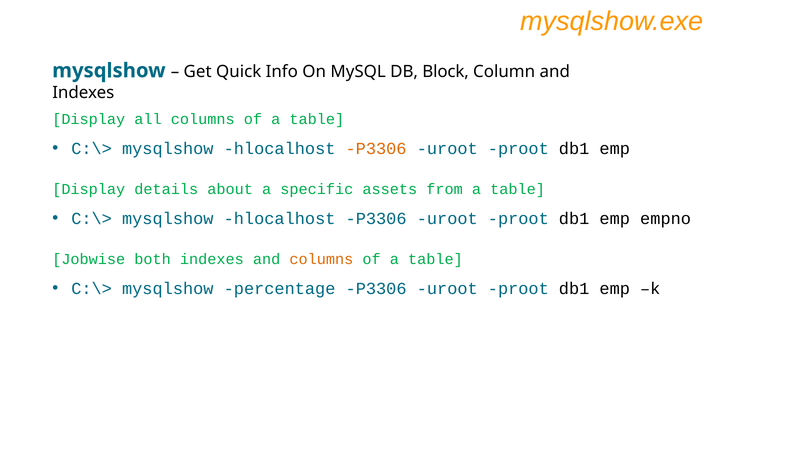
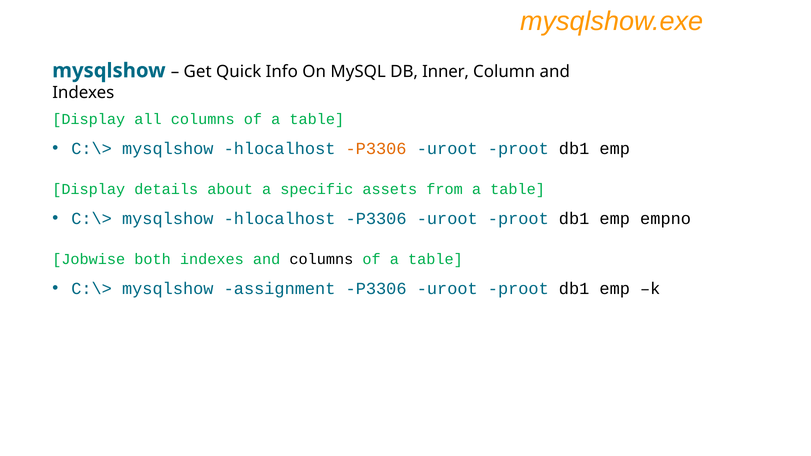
Block: Block -> Inner
columns at (321, 259) colour: orange -> black
percentage: percentage -> assignment
